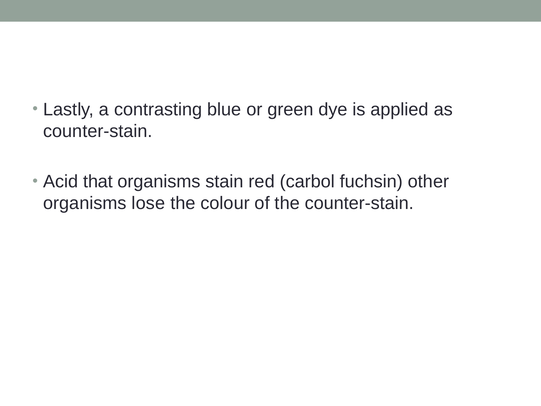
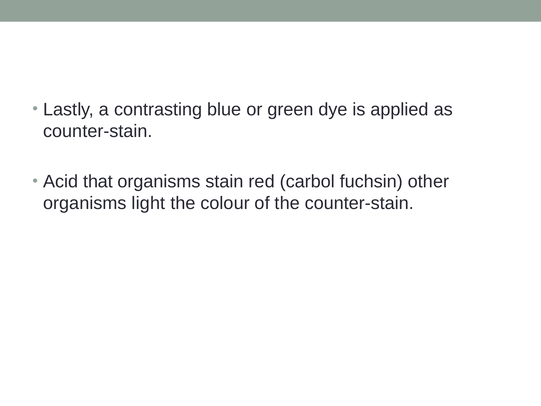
lose: lose -> light
